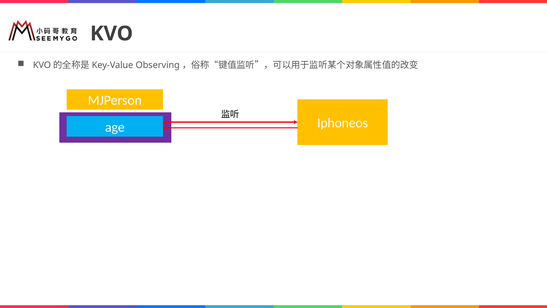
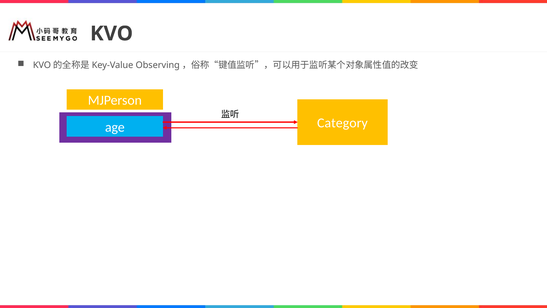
Iphoneos: Iphoneos -> Category
